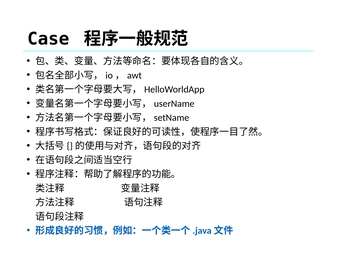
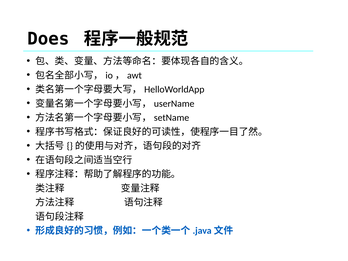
Case: Case -> Does
